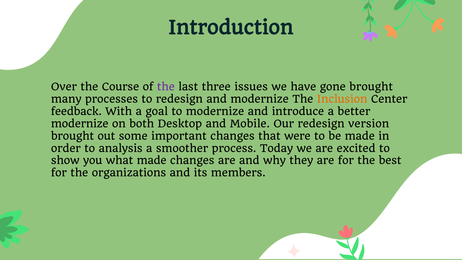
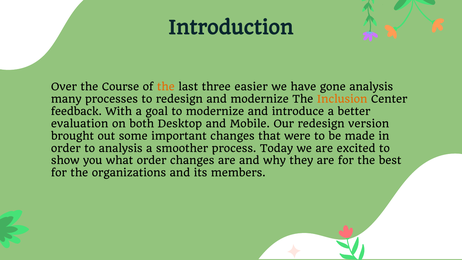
the at (166, 87) colour: purple -> orange
issues: issues -> easier
gone brought: brought -> analysis
modernize at (80, 124): modernize -> evaluation
what made: made -> order
